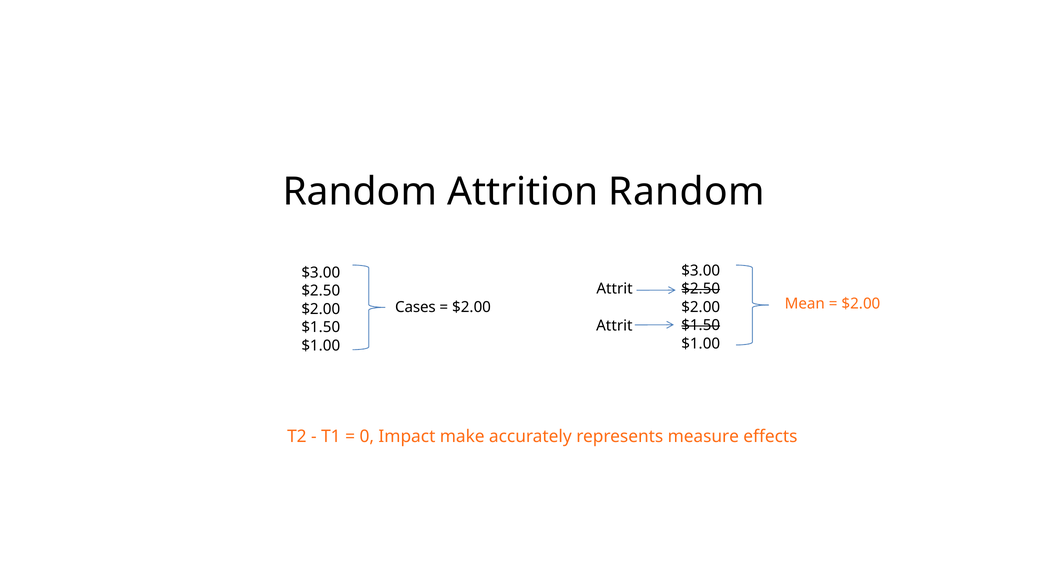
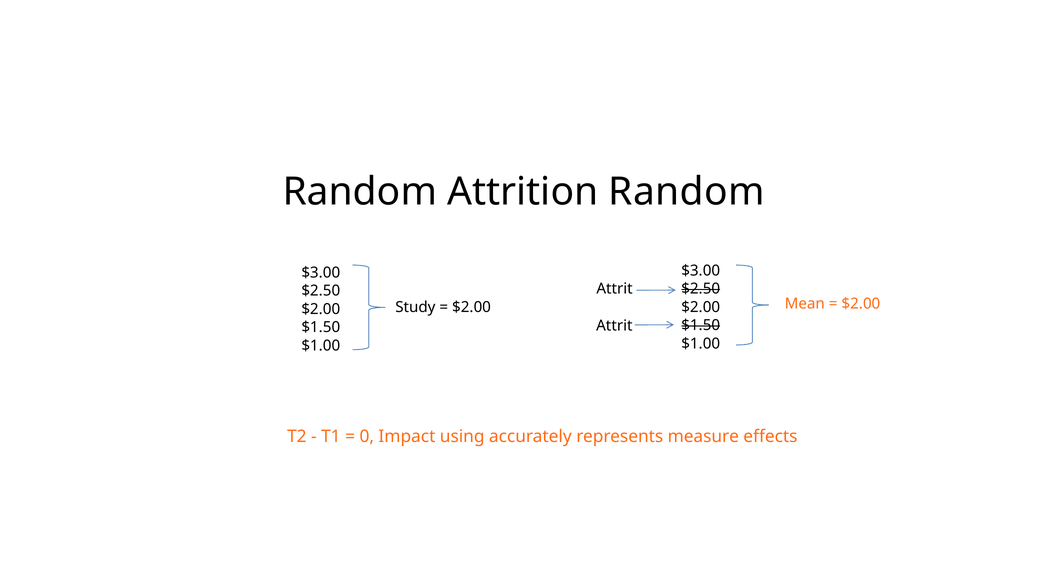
Cases: Cases -> Study
make: make -> using
